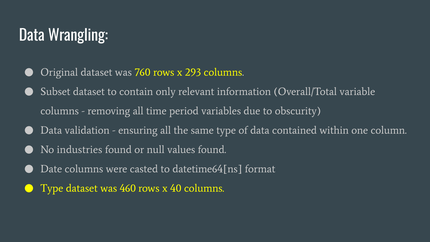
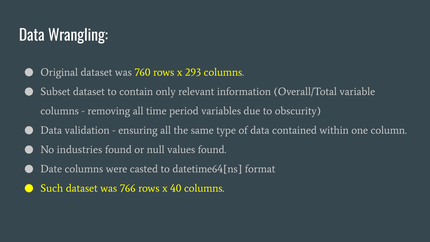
Type at (52, 188): Type -> Such
460: 460 -> 766
